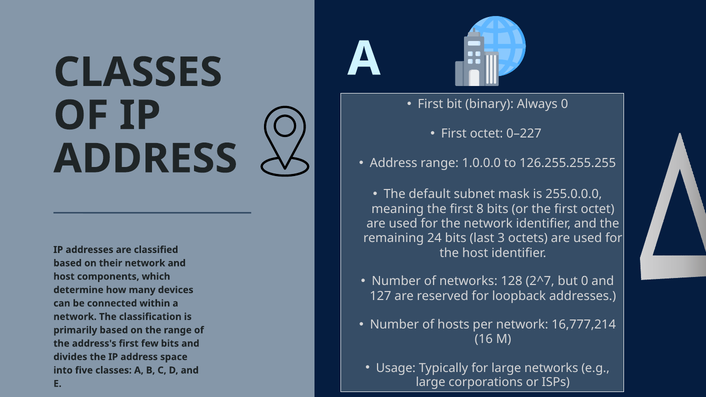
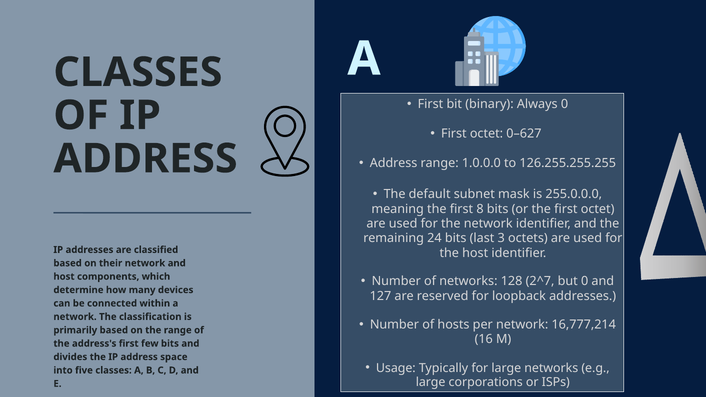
0–227: 0–227 -> 0–627
